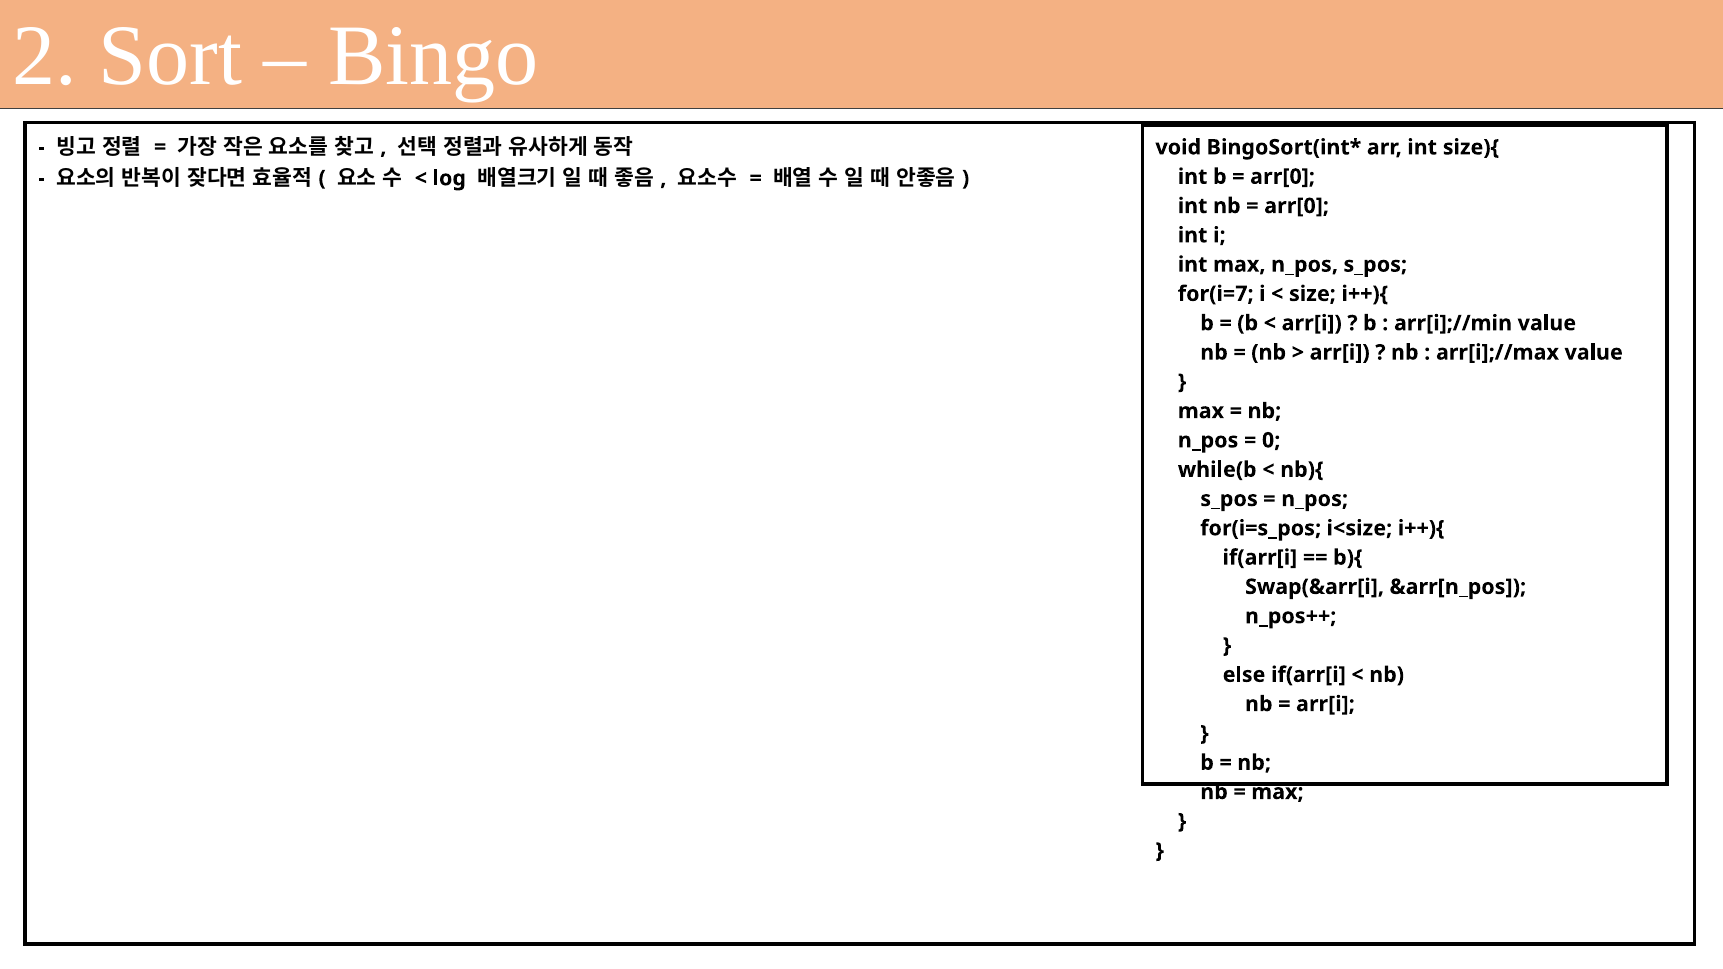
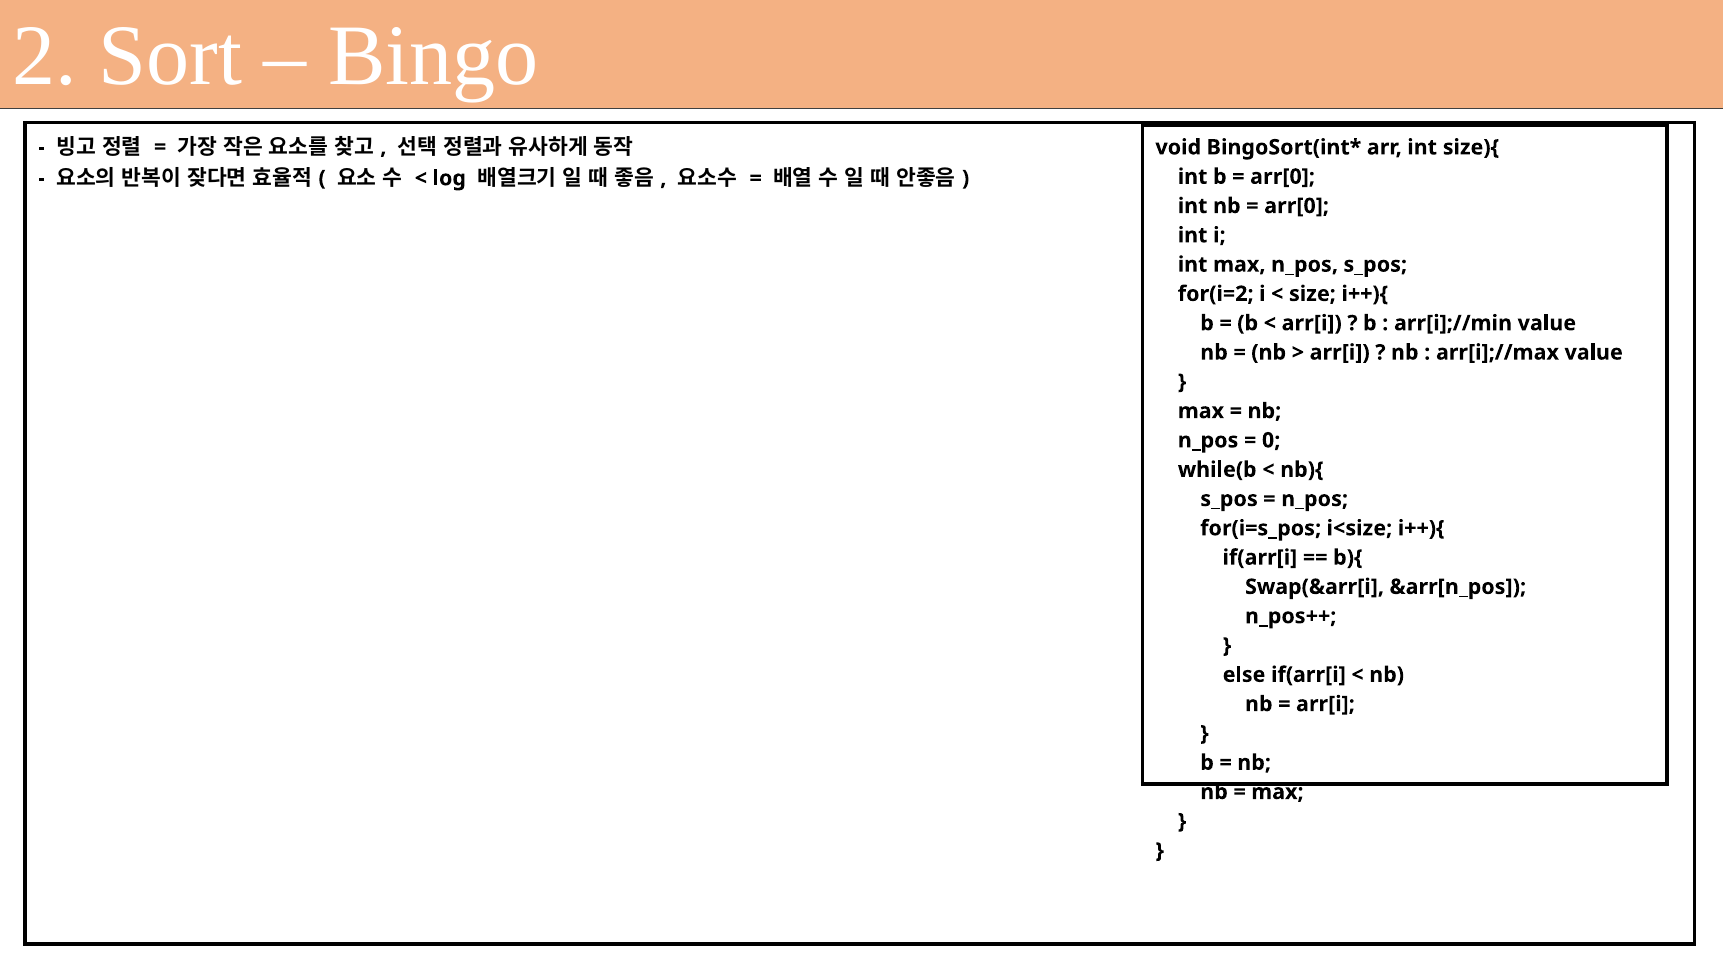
for(i=7: for(i=7 -> for(i=2
